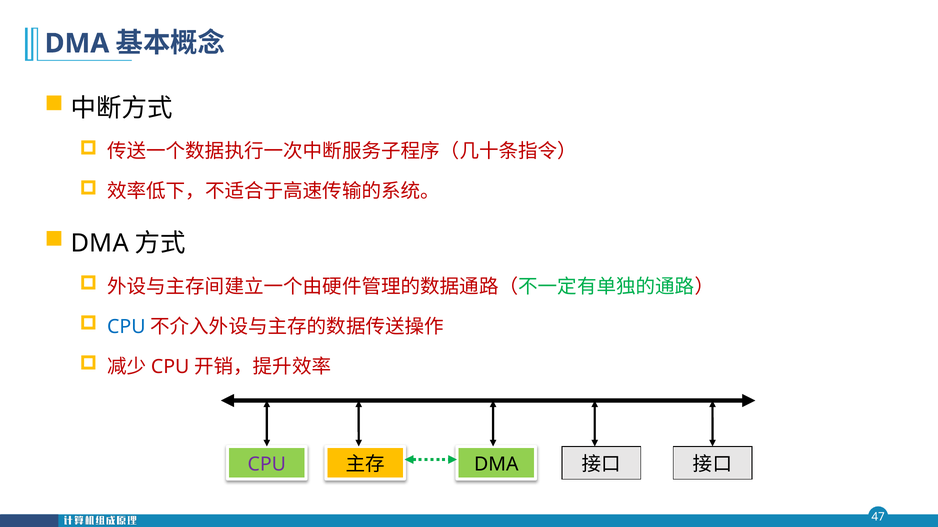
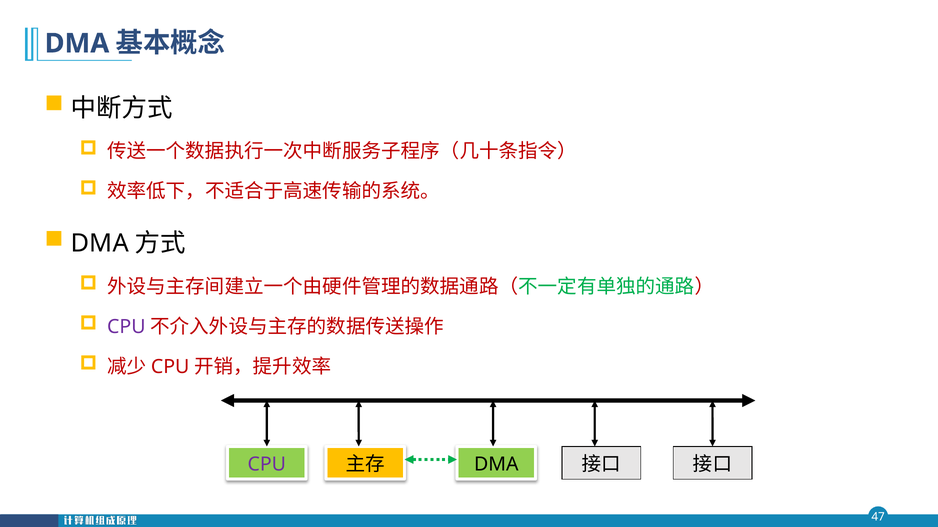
CPU at (126, 327) colour: blue -> purple
